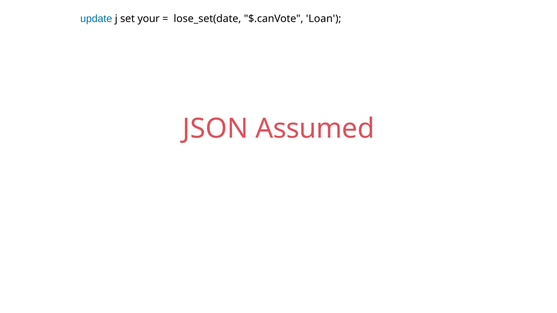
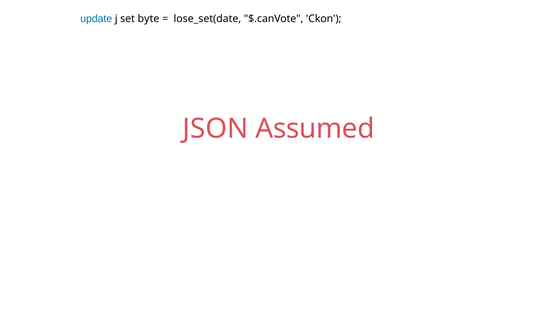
your: your -> byte
Loan: Loan -> Ckon
